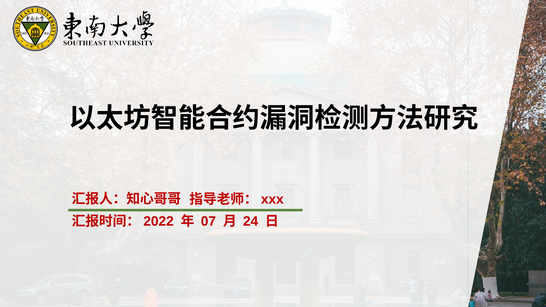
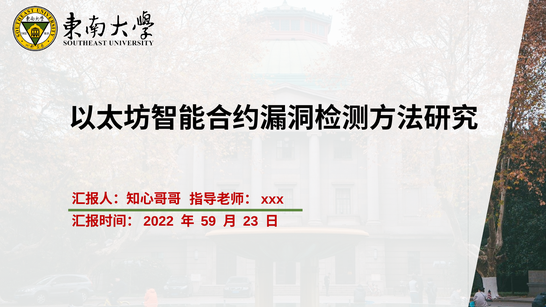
07: 07 -> 59
24: 24 -> 23
